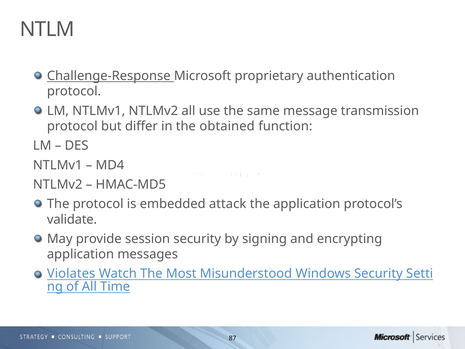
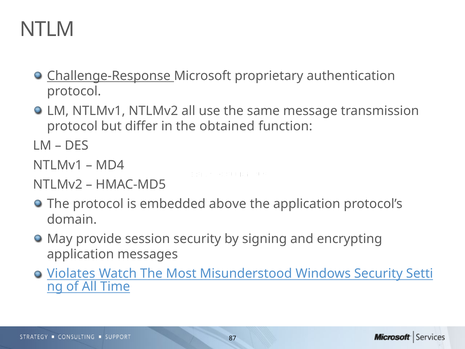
attack: attack -> above
validate: validate -> domain
